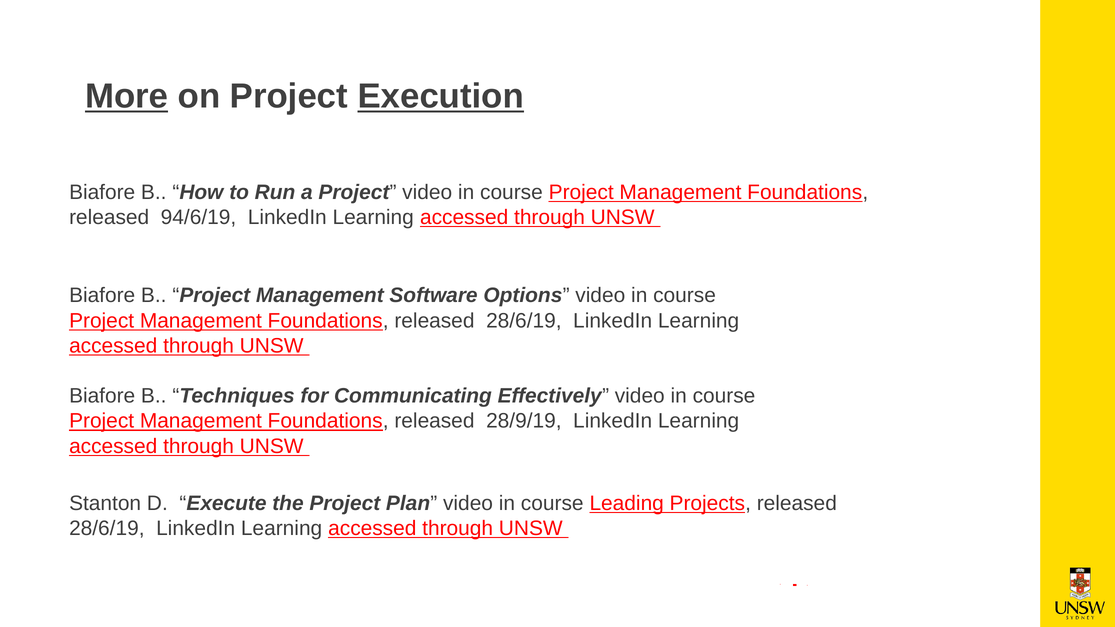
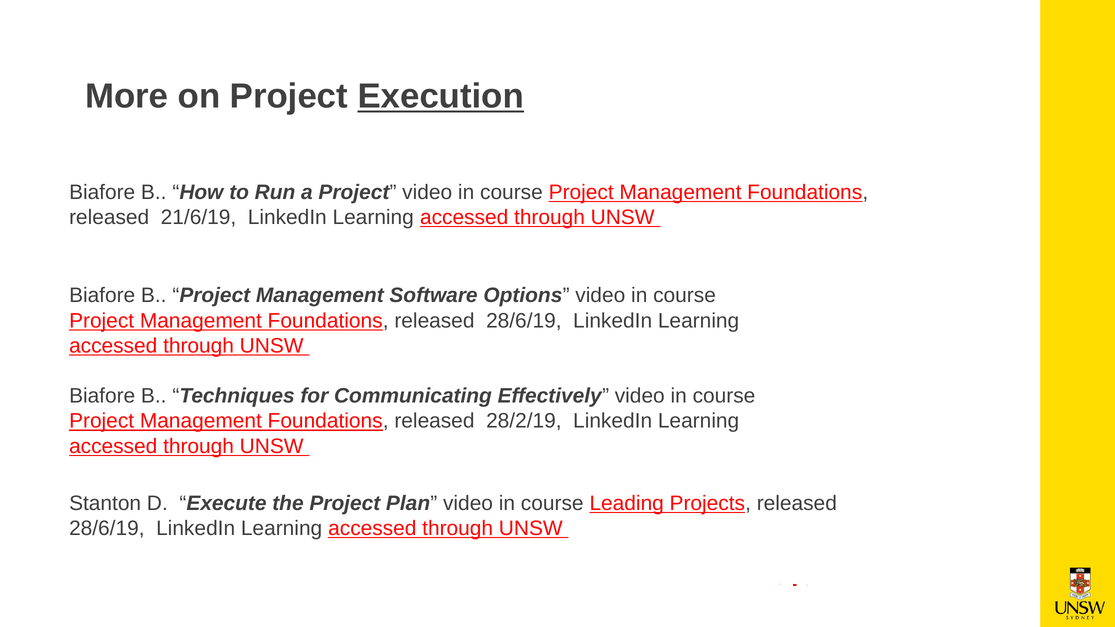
More underline: present -> none
94/6/19: 94/6/19 -> 21/6/19
28/9/19: 28/9/19 -> 28/2/19
